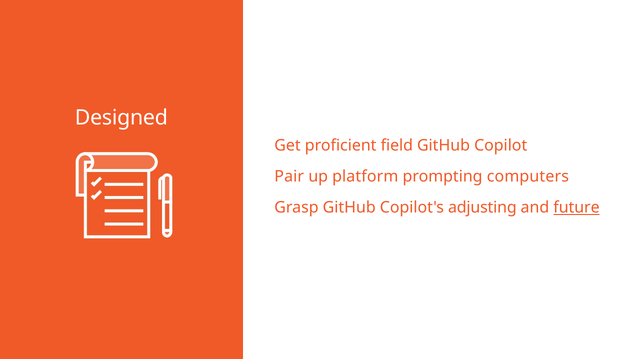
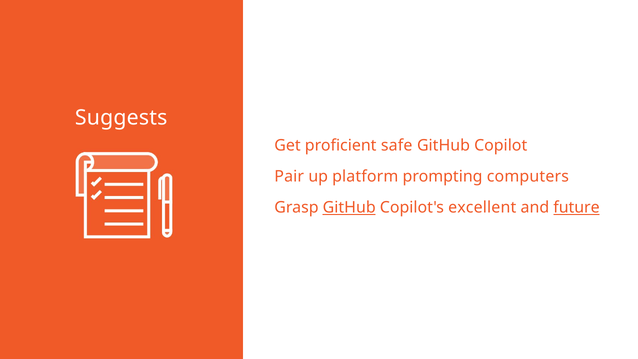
Designed: Designed -> Suggests
field: field -> safe
GitHub at (349, 207) underline: none -> present
adjusting: adjusting -> excellent
